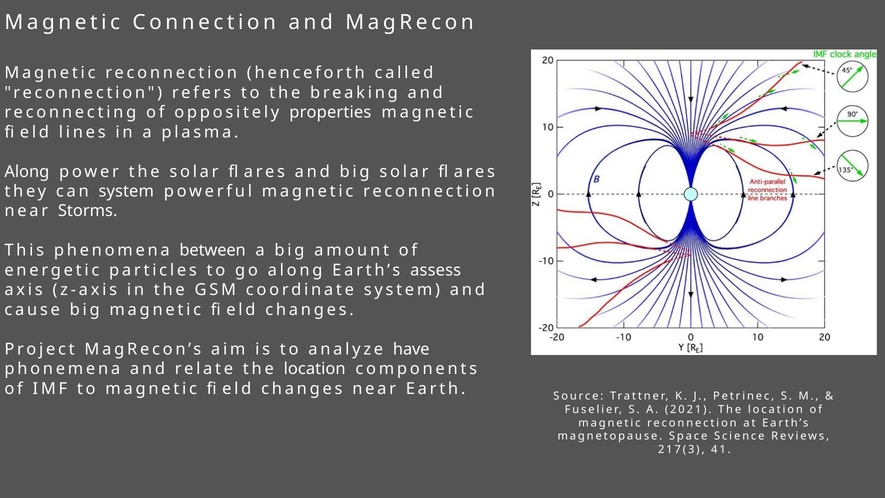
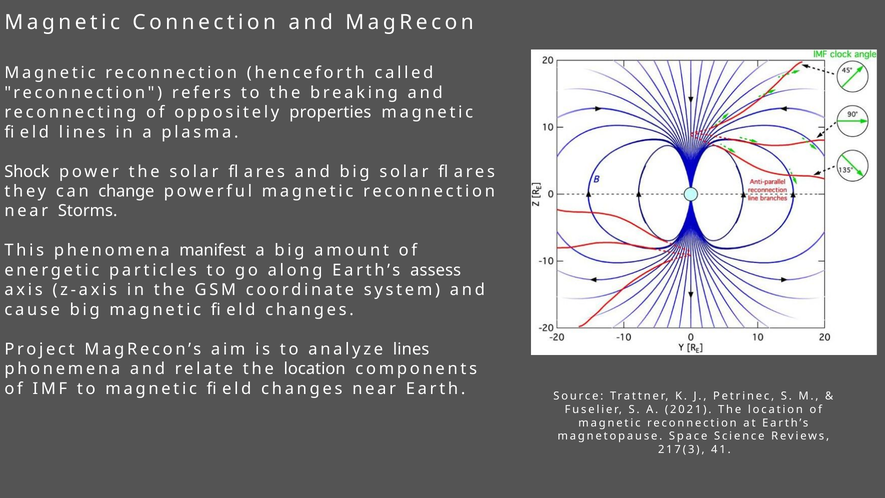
Along at (27, 172): Along -> Shock
can system: system -> change
between: between -> manifest
analyze have: have -> lines
